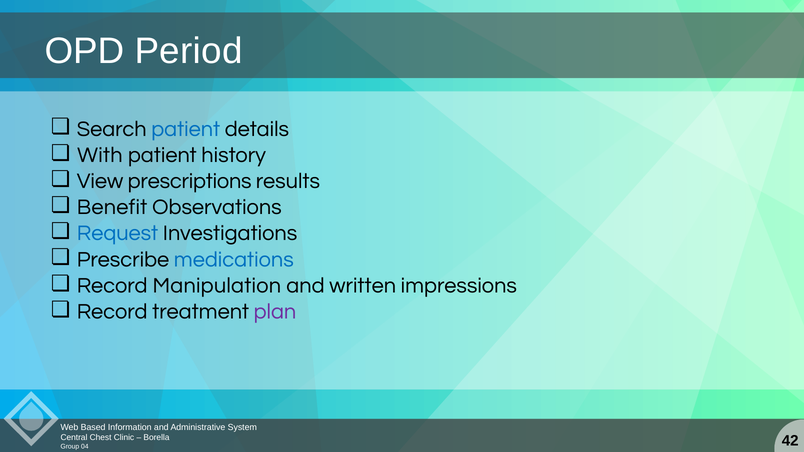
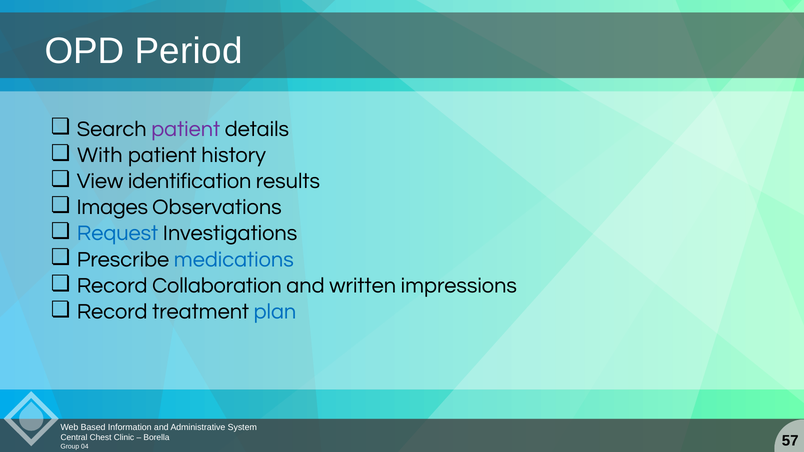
patient at (186, 129) colour: blue -> purple
prescriptions: prescriptions -> identification
Benefit: Benefit -> Images
Manipulation: Manipulation -> Collaboration
plan colour: purple -> blue
42: 42 -> 57
